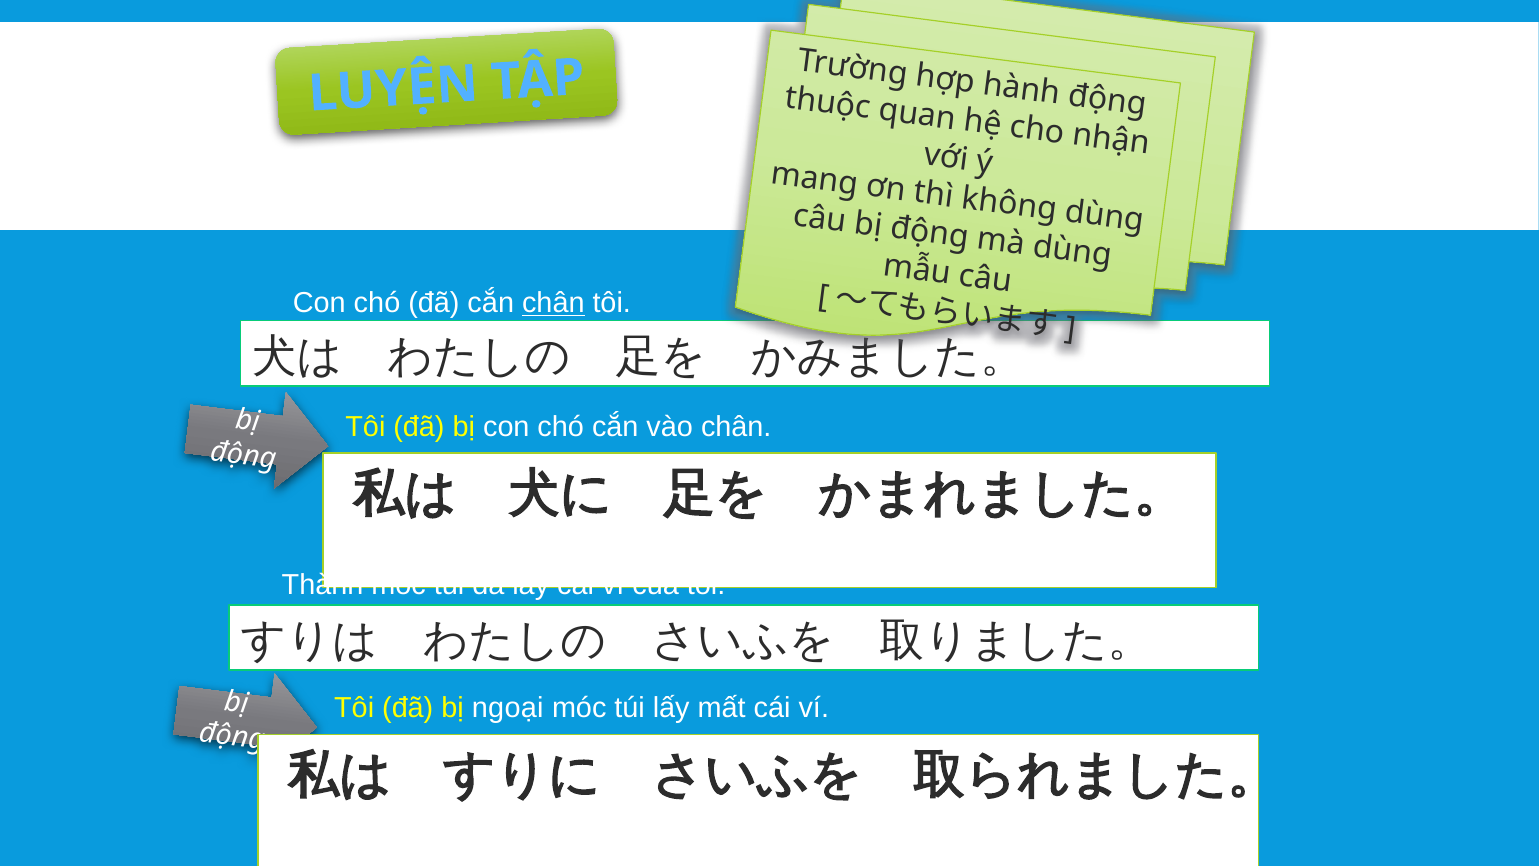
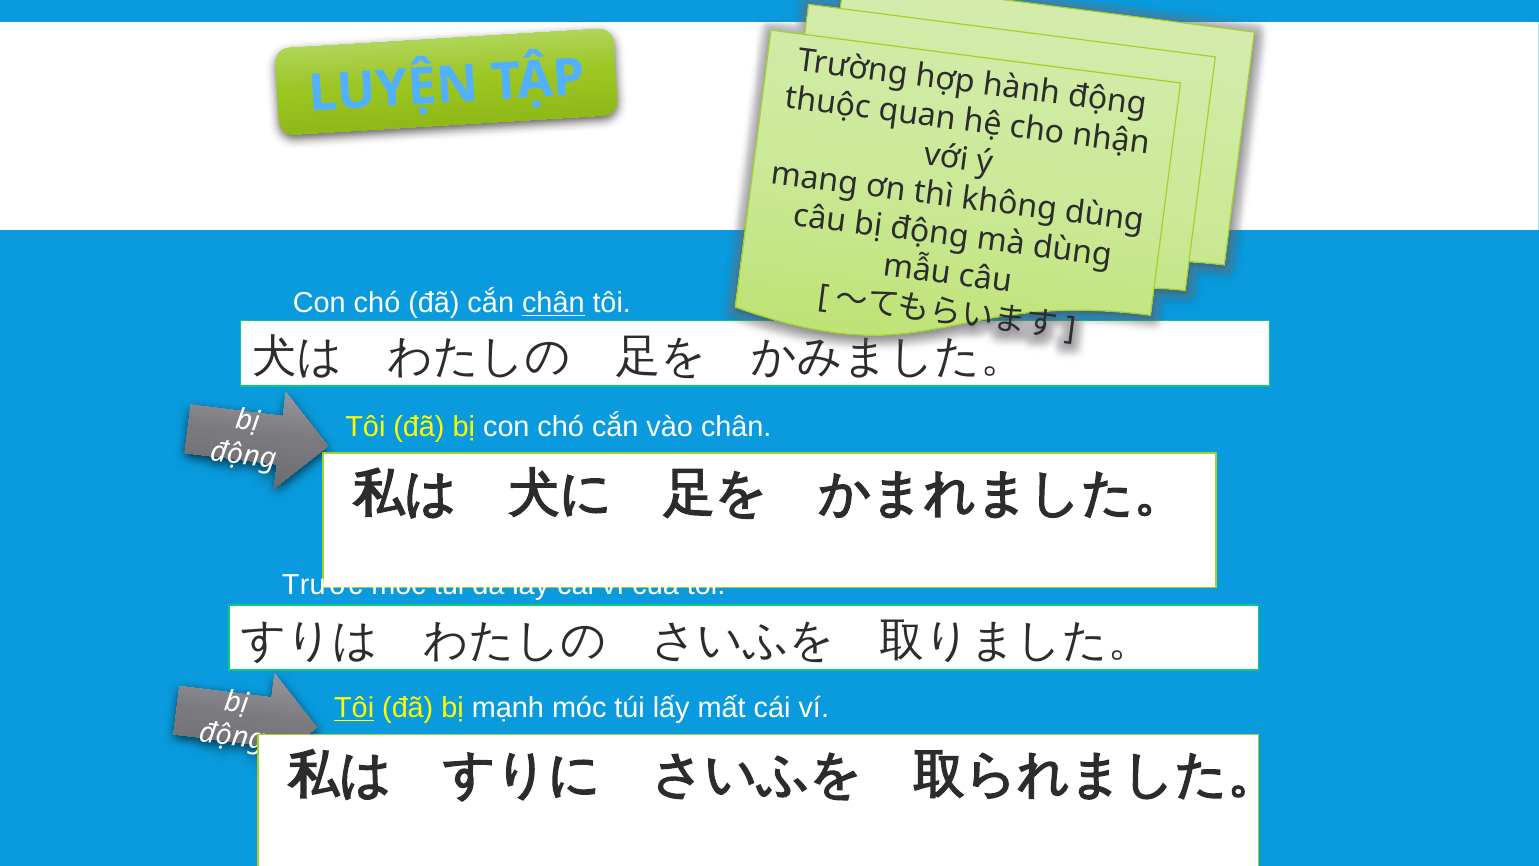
Thành: Thành -> Trước
Tôi at (354, 708) underline: none -> present
ngoại: ngoại -> mạnh
